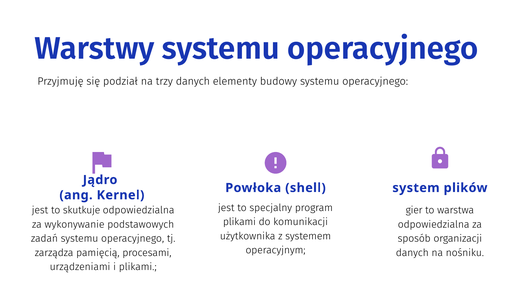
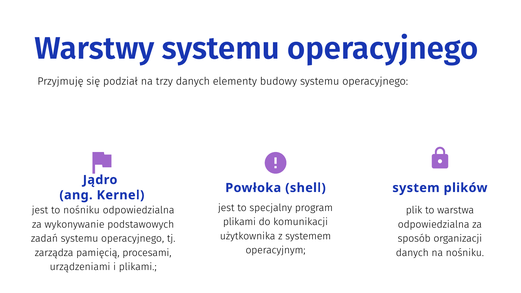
to skutkuje: skutkuje -> nośniku
gier: gier -> plik
